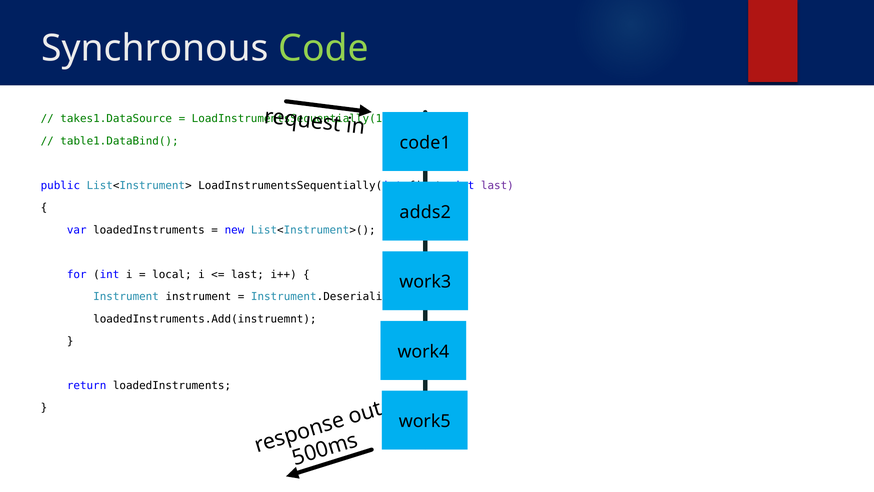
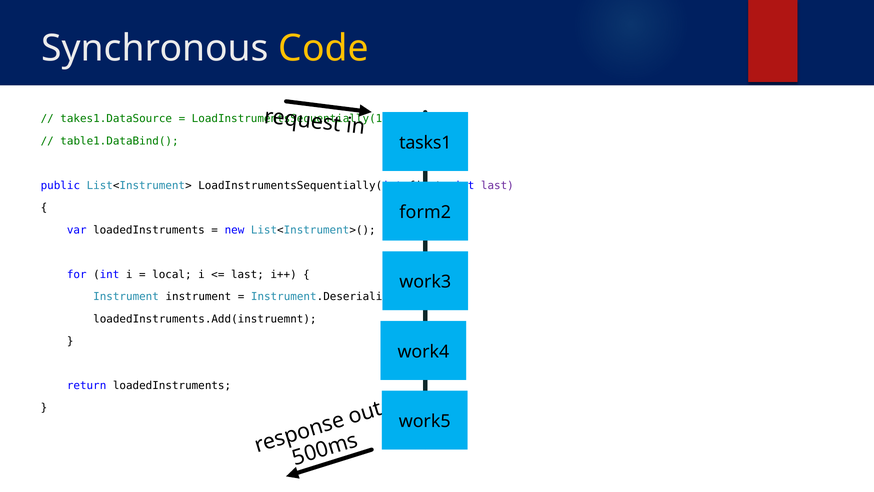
Code colour: light green -> yellow
code1: code1 -> tasks1
adds2: adds2 -> form2
